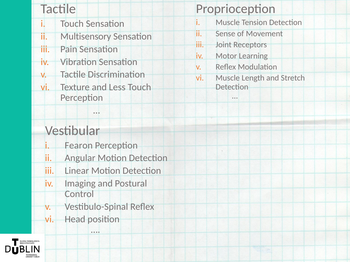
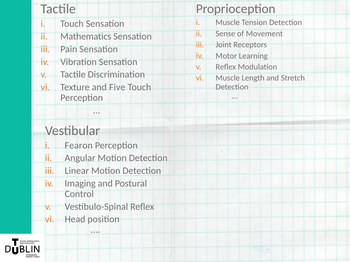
Multisensory: Multisensory -> Mathematics
Less: Less -> Five
